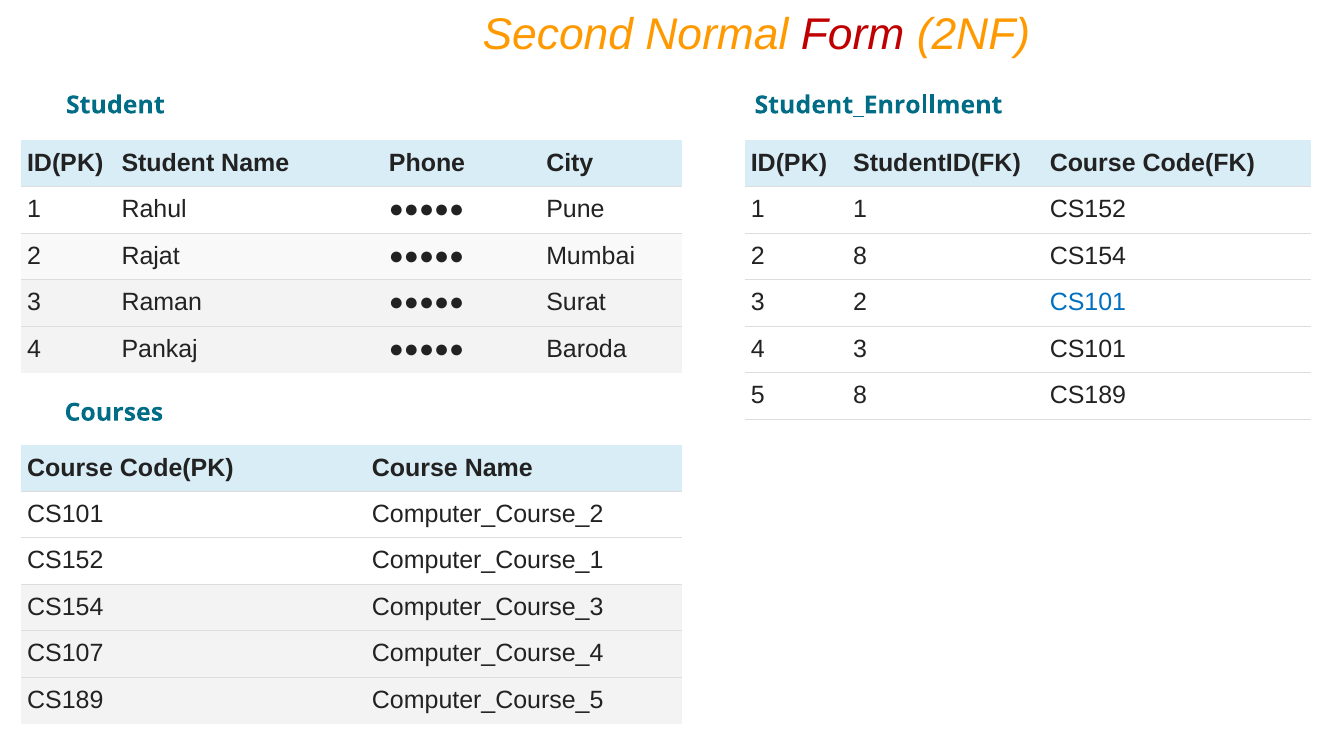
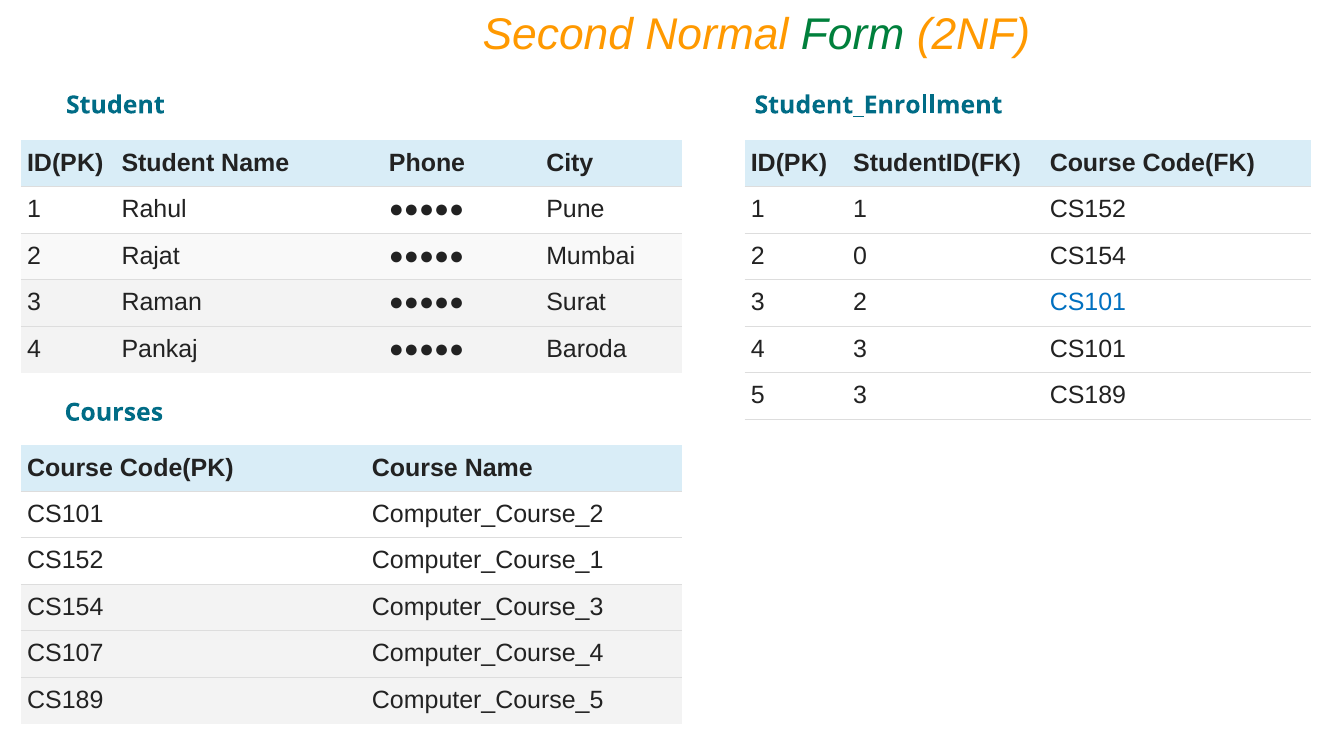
Form colour: red -> green
2 8: 8 -> 0
5 8: 8 -> 3
